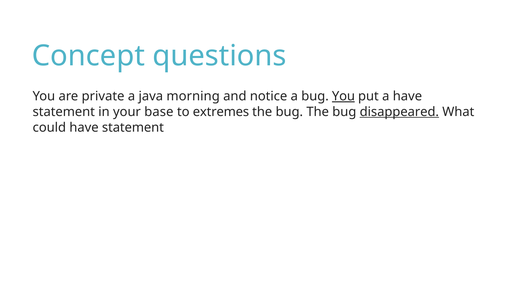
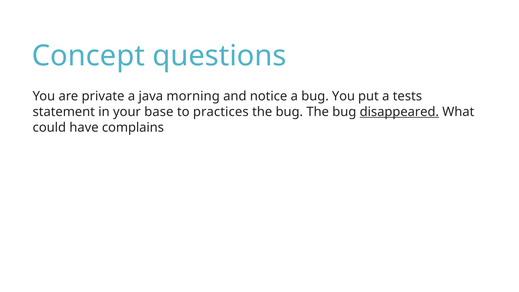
You at (343, 96) underline: present -> none
a have: have -> tests
extremes: extremes -> practices
could have statement: statement -> complains
